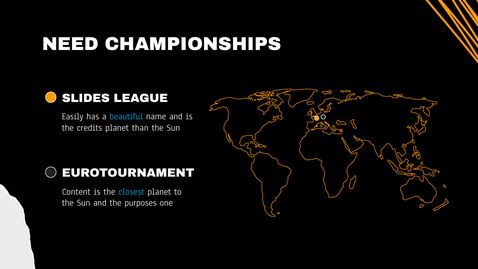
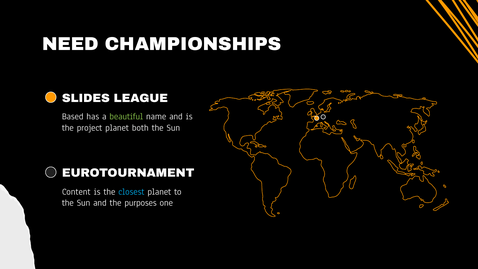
Easily: Easily -> Based
beautiful colour: light blue -> light green
credits: credits -> project
than: than -> both
